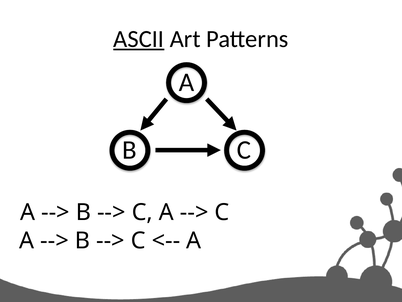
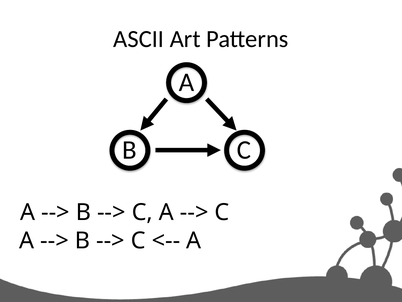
ASCII underline: present -> none
